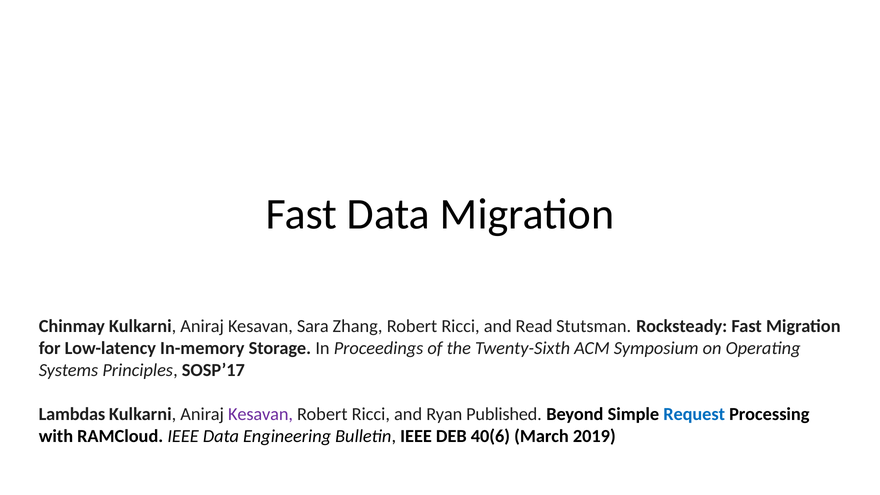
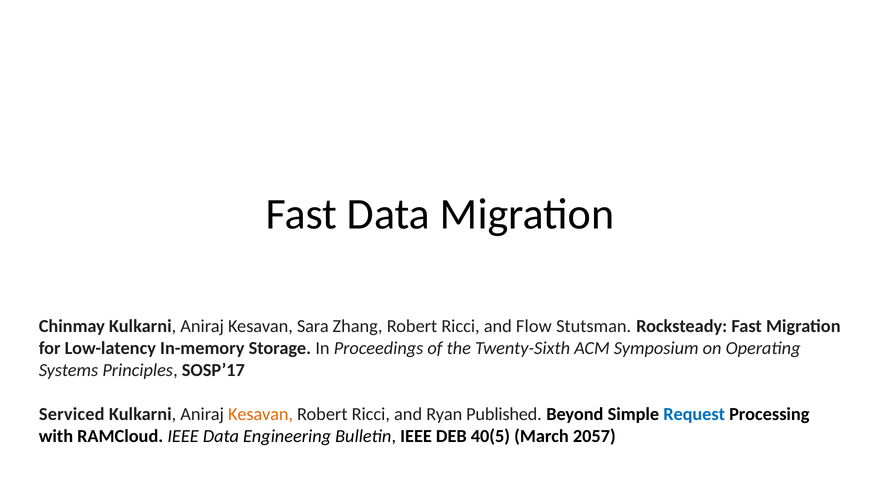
Read: Read -> Flow
Lambdas: Lambdas -> Serviced
Kesavan at (260, 414) colour: purple -> orange
40(6: 40(6 -> 40(5
2019: 2019 -> 2057
